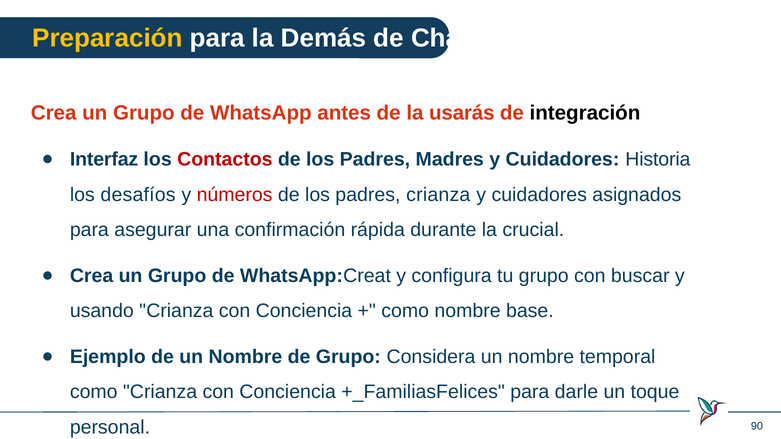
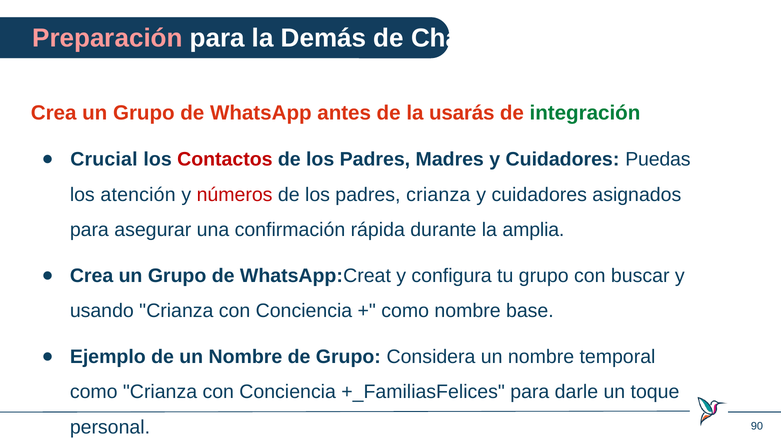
Preparación colour: yellow -> pink
integración colour: black -> green
Interfaz: Interfaz -> Crucial
Historia: Historia -> Puedas
desafíos: desafíos -> atención
crucial: crucial -> amplia
